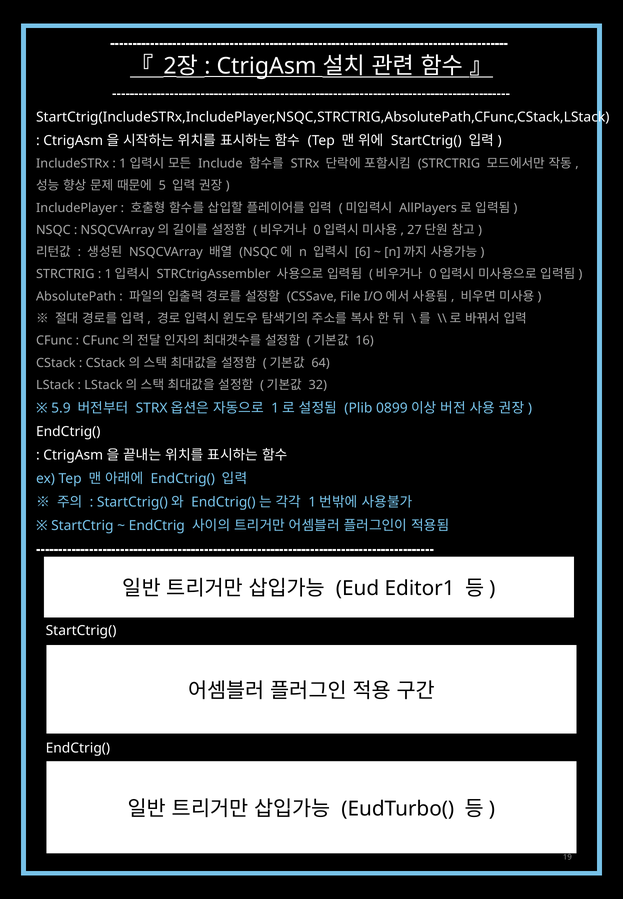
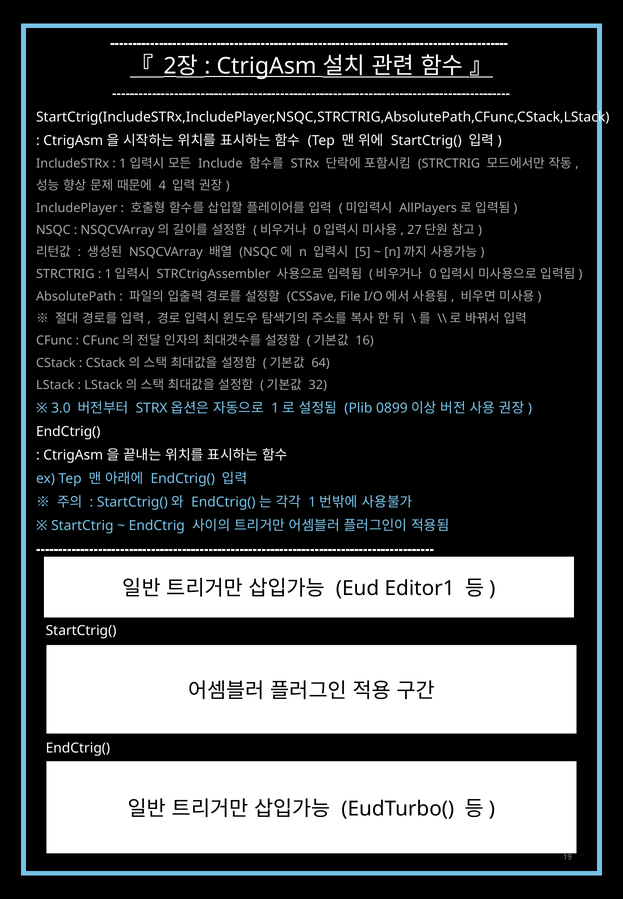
5: 5 -> 4
6: 6 -> 5
5.9: 5.9 -> 3.0
